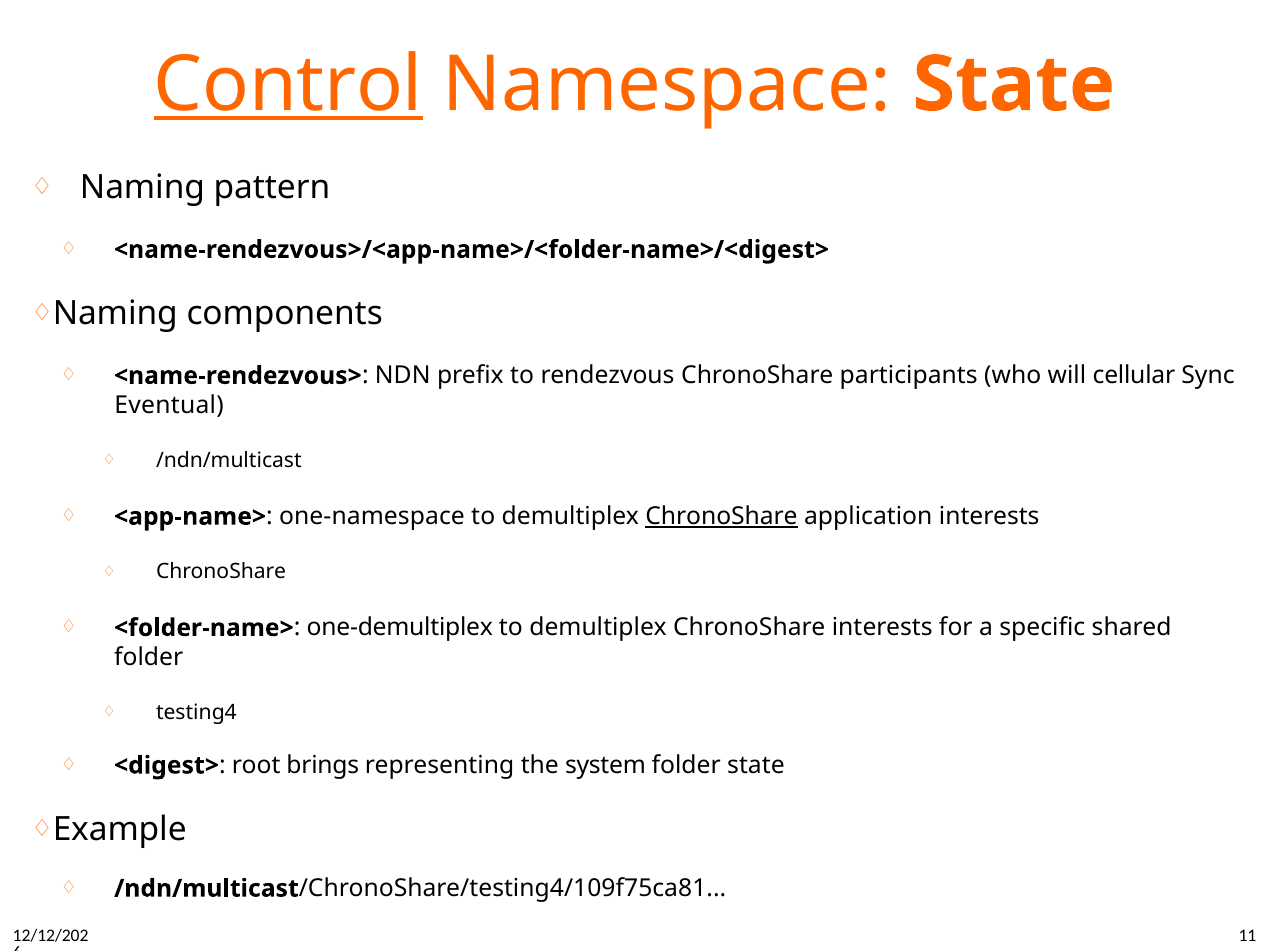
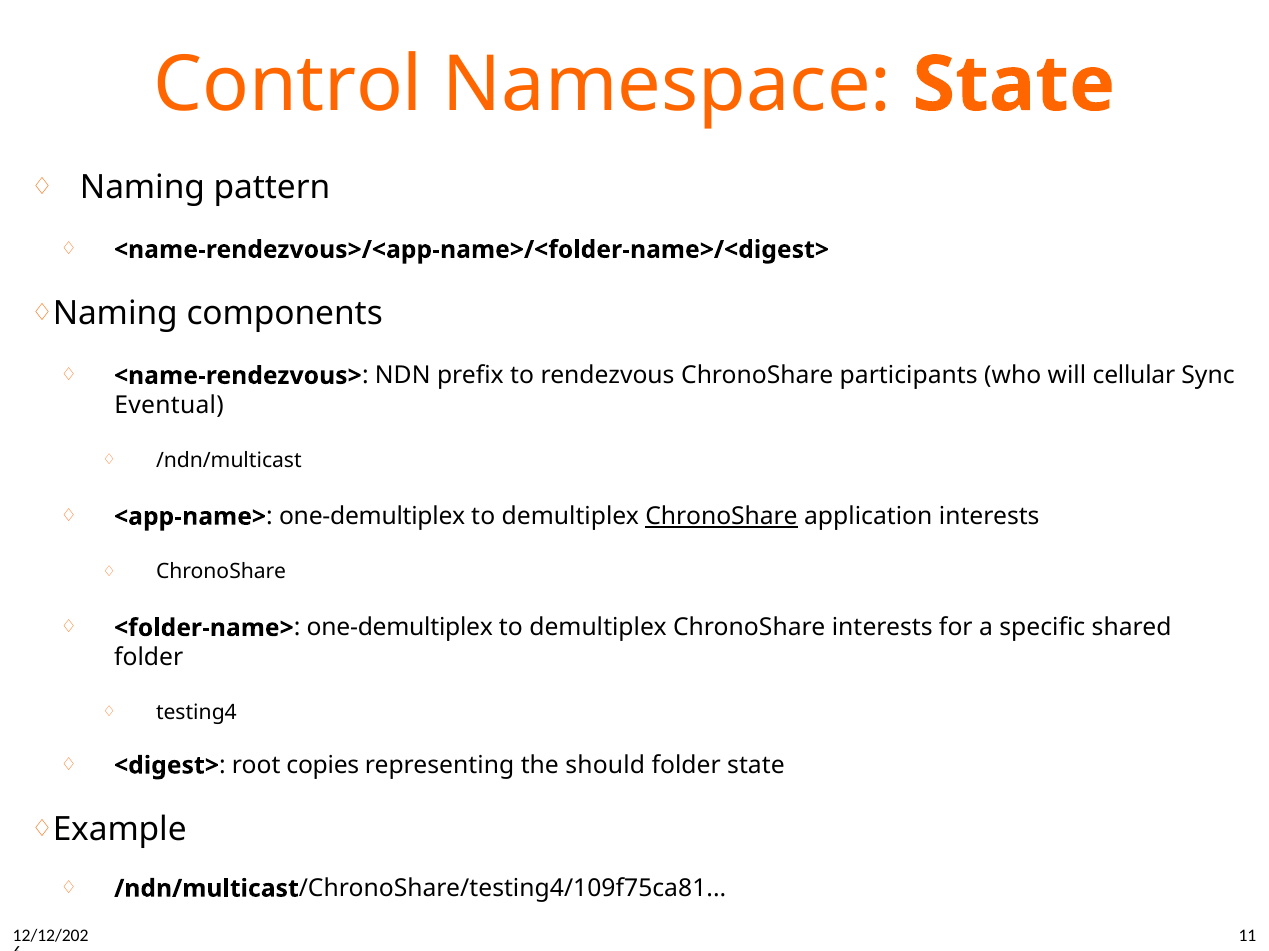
Control underline: present -> none
<app-name> one-namespace: one-namespace -> one-demultiplex
brings: brings -> copies
system: system -> should
